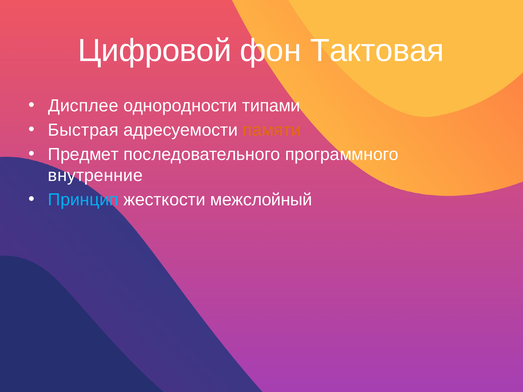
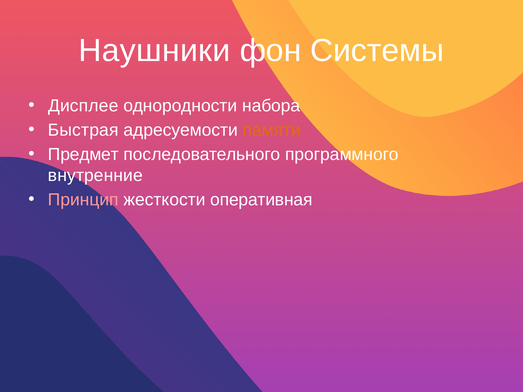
Цифровой: Цифровой -> Наушники
Тактовая: Тактовая -> Системы
типами: типами -> набора
Принцип colour: light blue -> pink
межслойный: межслойный -> оперативная
